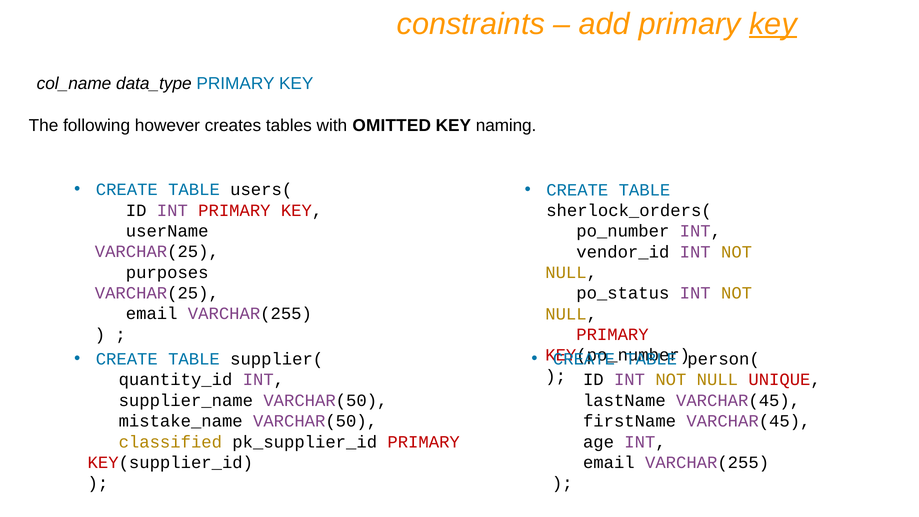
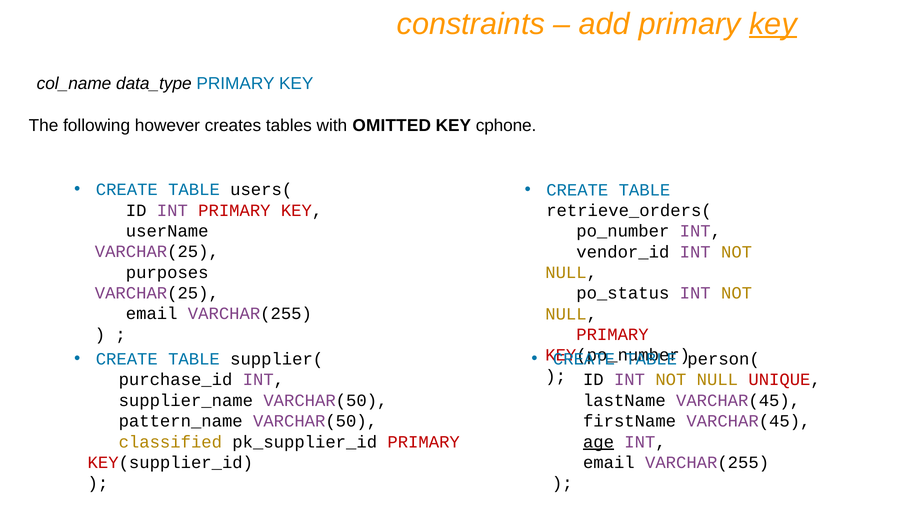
naming: naming -> cphone
sherlock_orders(: sherlock_orders( -> retrieve_orders(
quantity_id: quantity_id -> purchase_id
mistake_name: mistake_name -> pattern_name
age underline: none -> present
